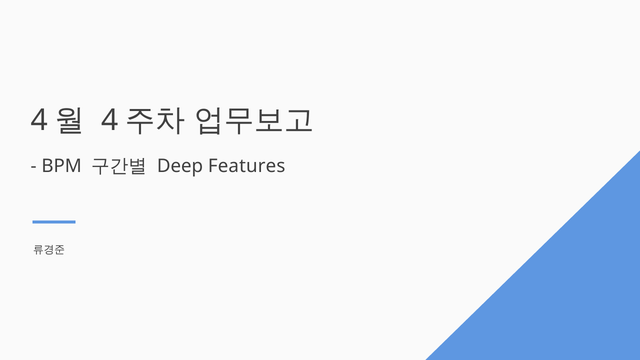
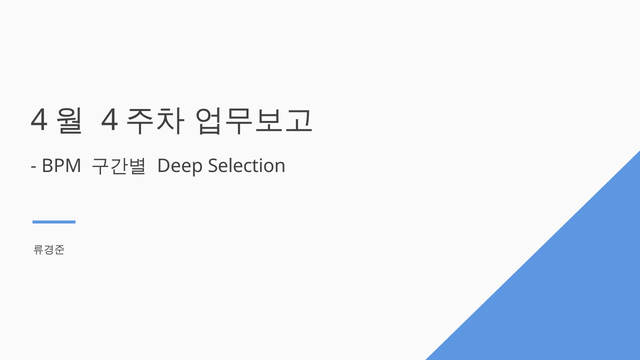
Features: Features -> Selection
